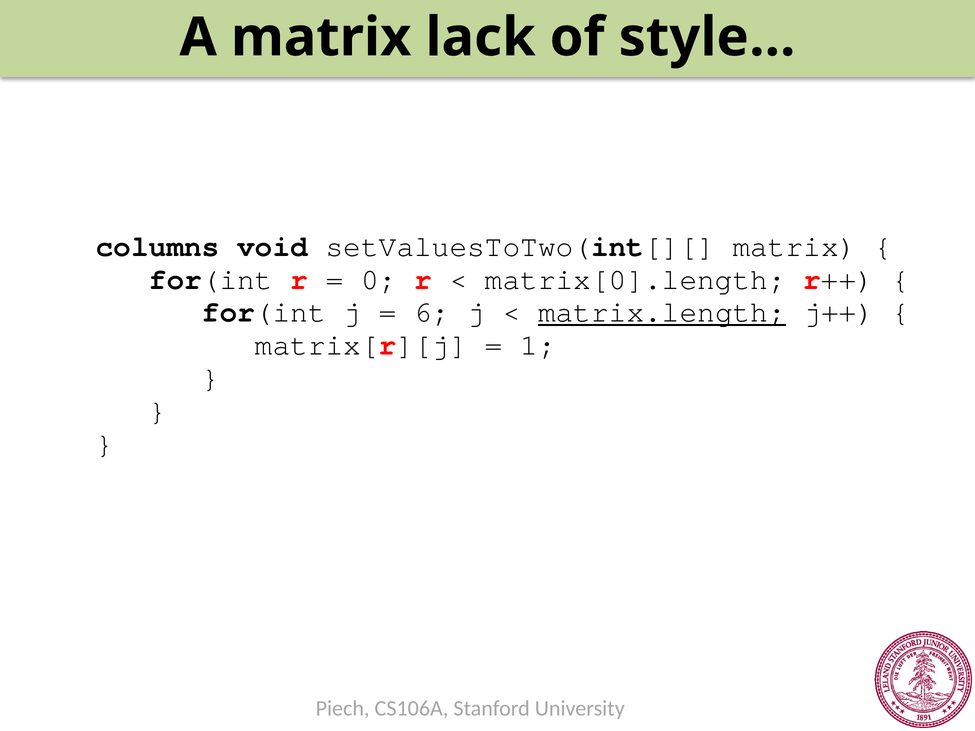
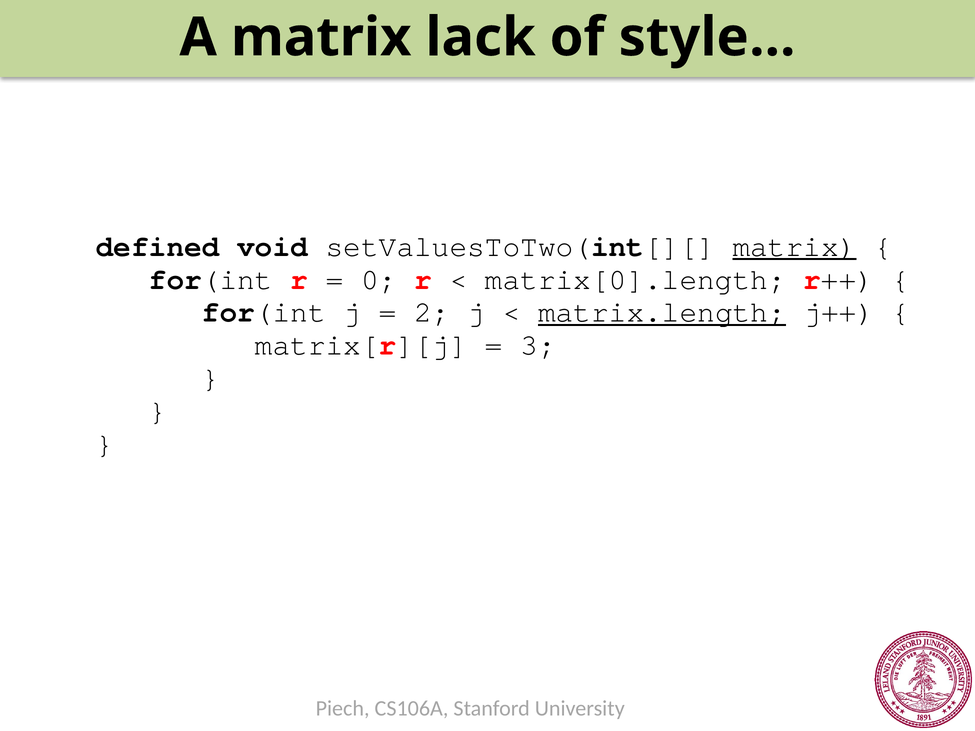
columns: columns -> defined
matrix at (795, 247) underline: none -> present
6: 6 -> 2
1: 1 -> 3
